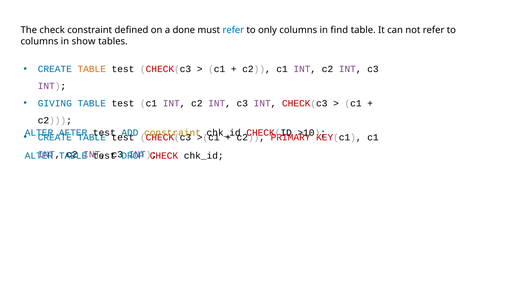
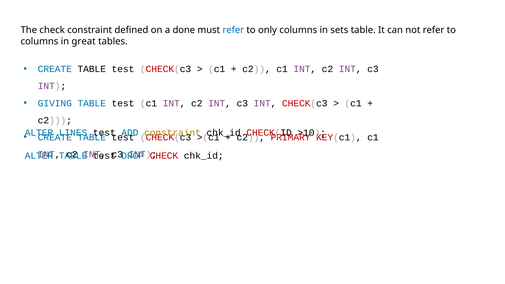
find: find -> sets
show: show -> great
TABLE at (92, 69) colour: orange -> black
AFTER: AFTER -> LINES
